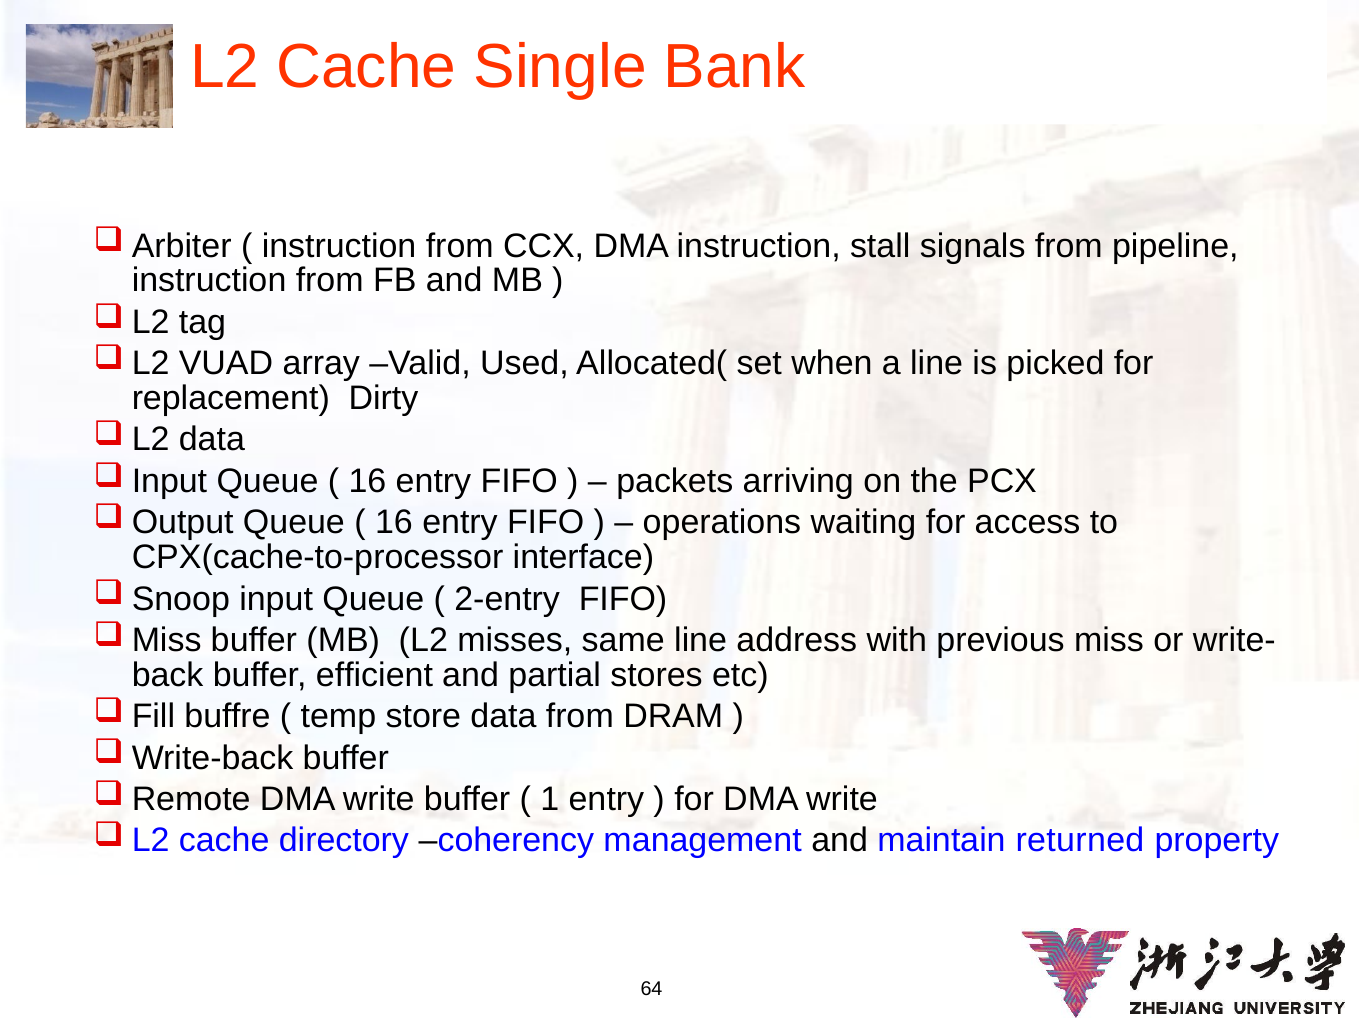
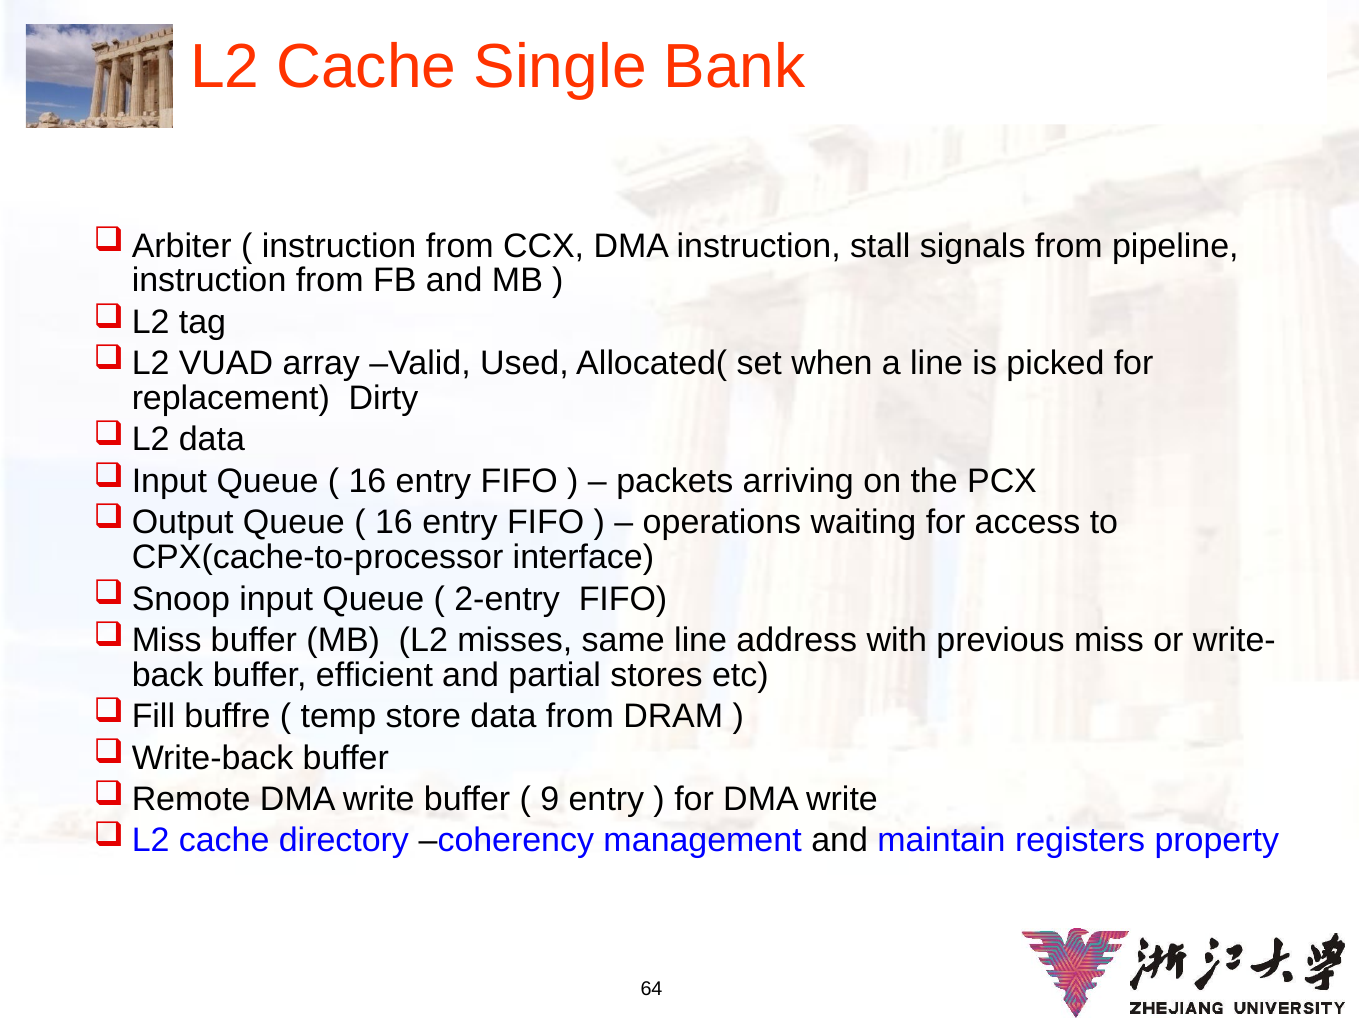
1: 1 -> 9
returned: returned -> registers
